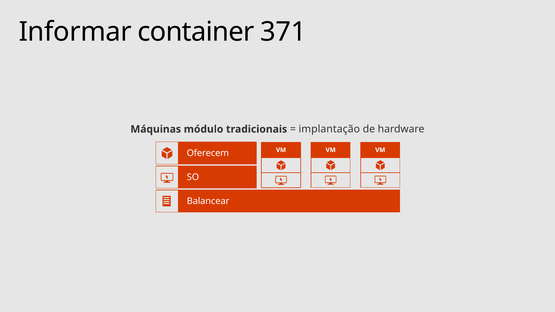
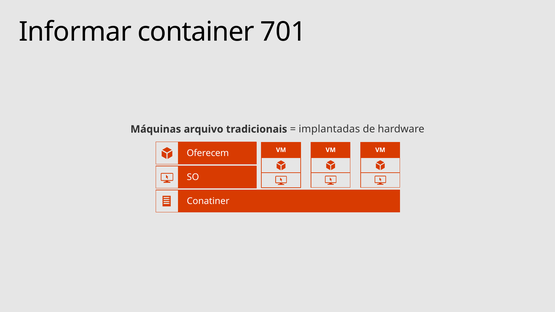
371: 371 -> 701
módulo: módulo -> arquivo
implantação: implantação -> implantadas
Balancear: Balancear -> Conatiner
